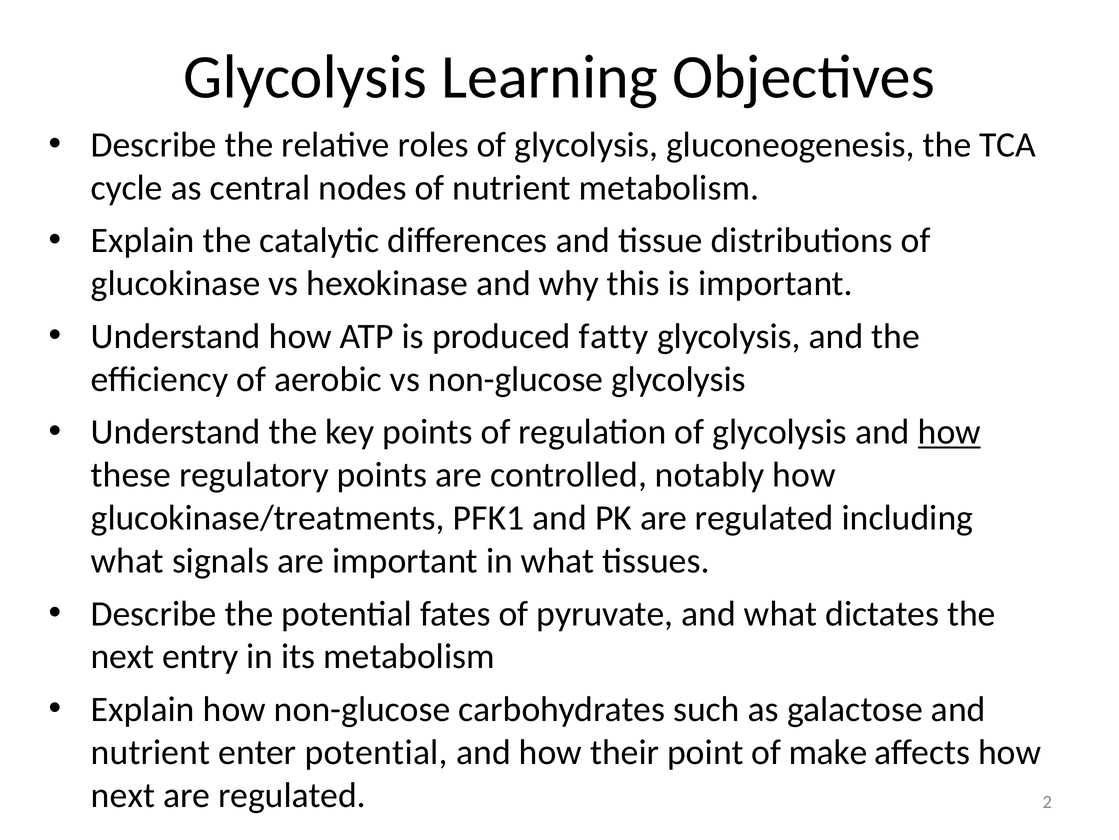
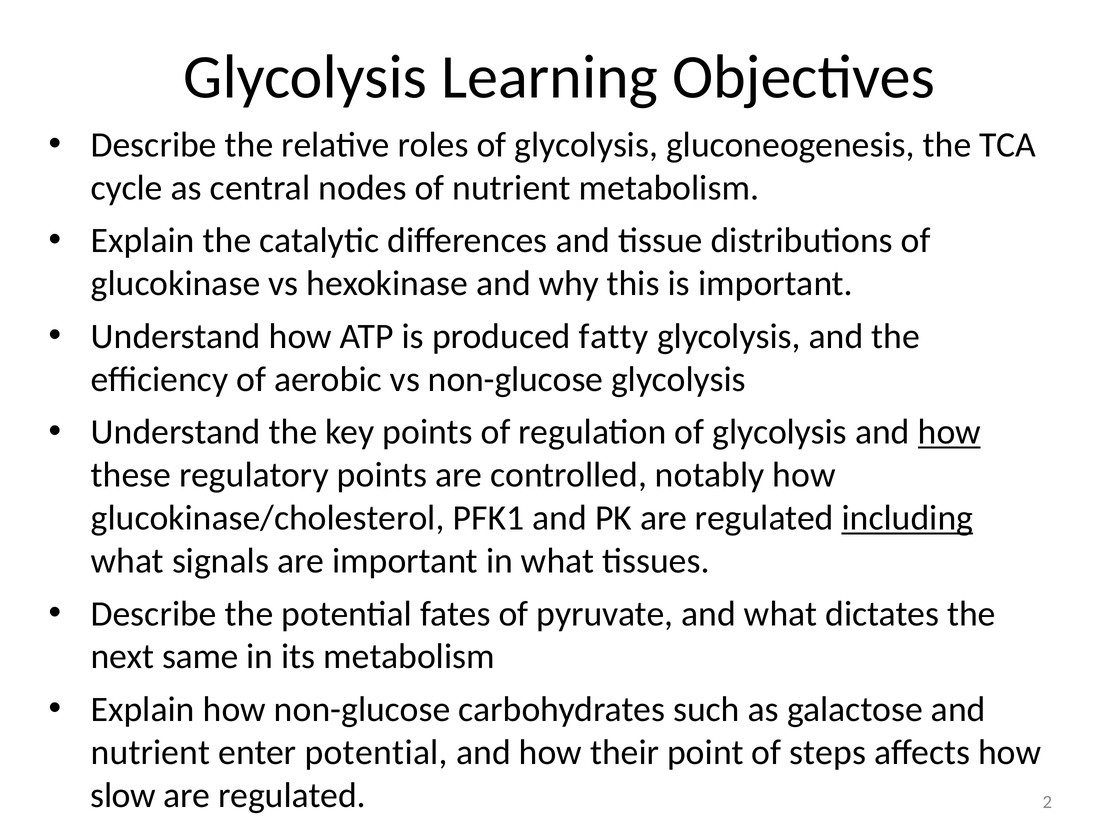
glucokinase/treatments: glucokinase/treatments -> glucokinase/cholesterol
including underline: none -> present
entry: entry -> same
make: make -> steps
next at (123, 795): next -> slow
